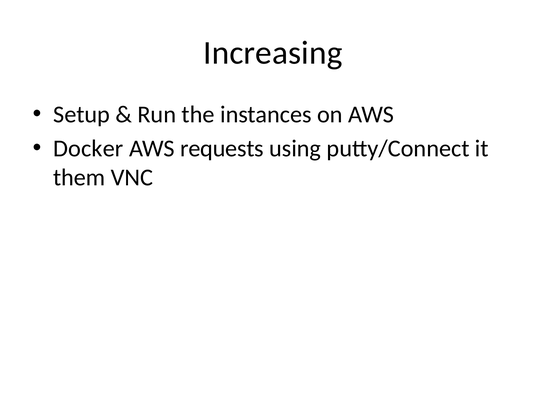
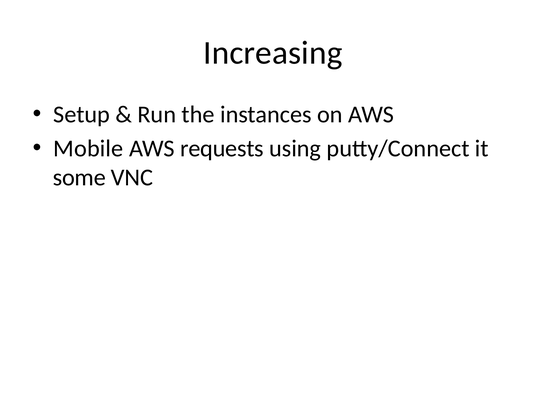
Docker: Docker -> Mobile
them: them -> some
